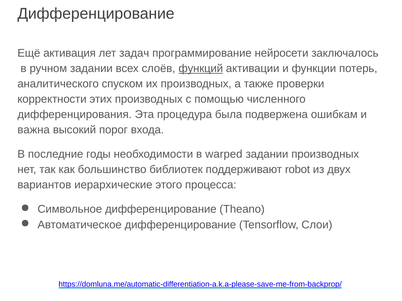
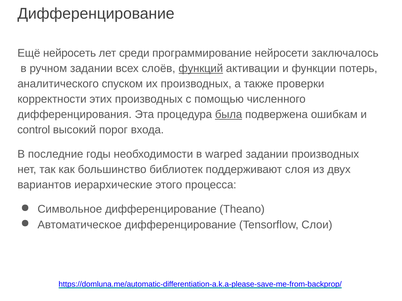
активация: активация -> нейросеть
задач: задач -> среди
была underline: none -> present
важна: важна -> control
robot: robot -> слоя
